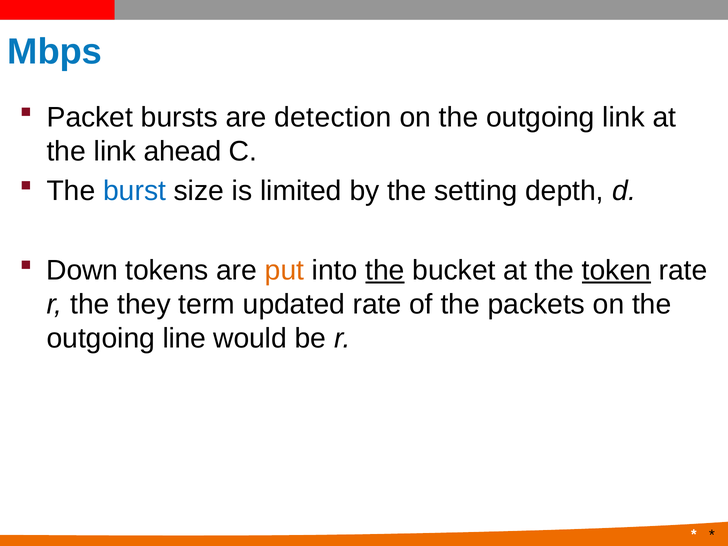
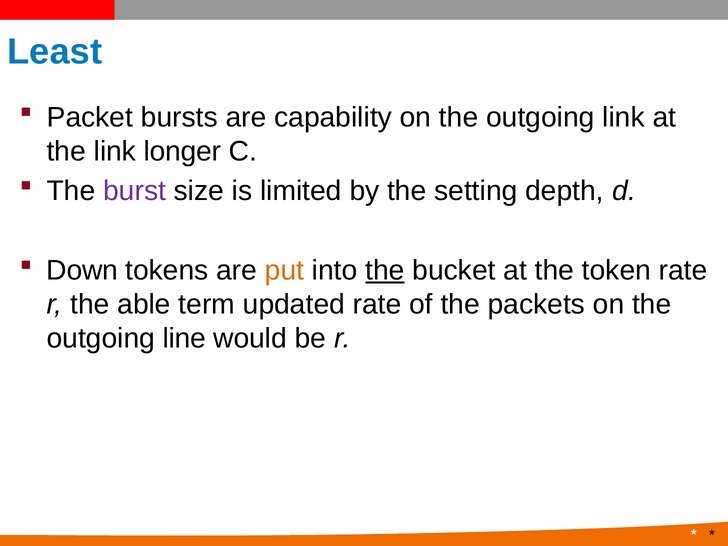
Mbps: Mbps -> Least
detection: detection -> capability
ahead: ahead -> longer
burst colour: blue -> purple
token underline: present -> none
they: they -> able
